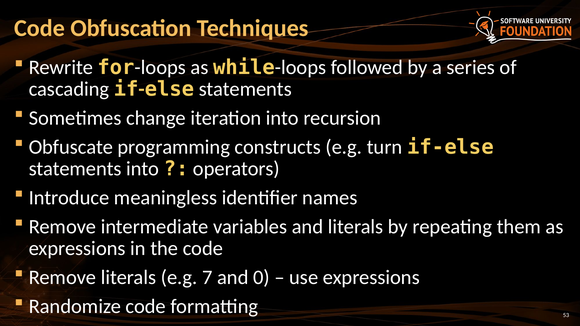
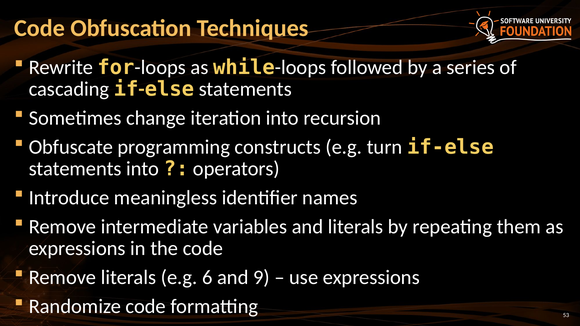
7: 7 -> 6
0: 0 -> 9
